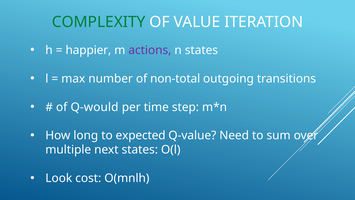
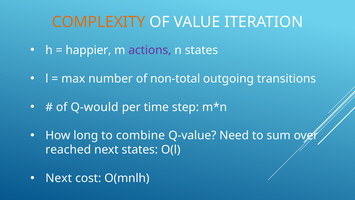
COMPLEXITY colour: green -> orange
expected: expected -> combine
multiple: multiple -> reached
Look at (59, 178): Look -> Next
